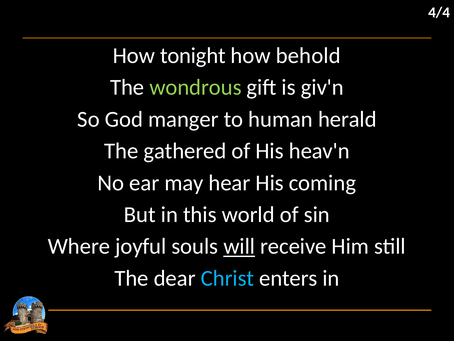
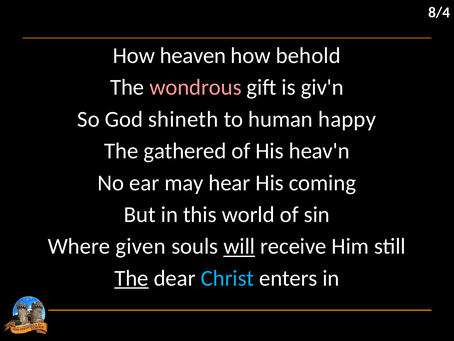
4/4: 4/4 -> 8/4
tonight: tonight -> heaven
wondrous colour: light green -> pink
manger: manger -> shineth
herald: herald -> happy
joyful: joyful -> given
The at (131, 278) underline: none -> present
